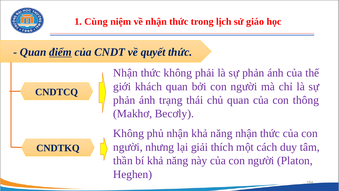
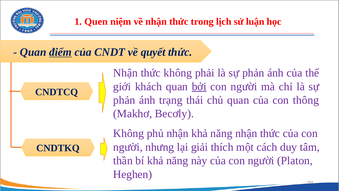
Cùng: Cùng -> Quen
giáo: giáo -> luận
bởi underline: none -> present
